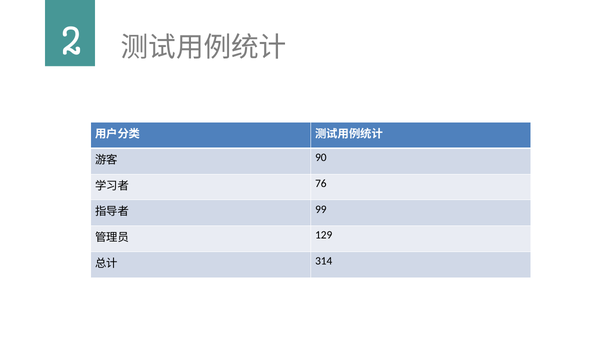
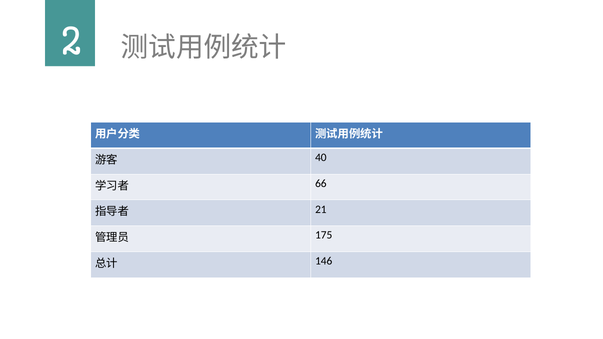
90: 90 -> 40
76: 76 -> 66
99: 99 -> 21
129: 129 -> 175
314: 314 -> 146
